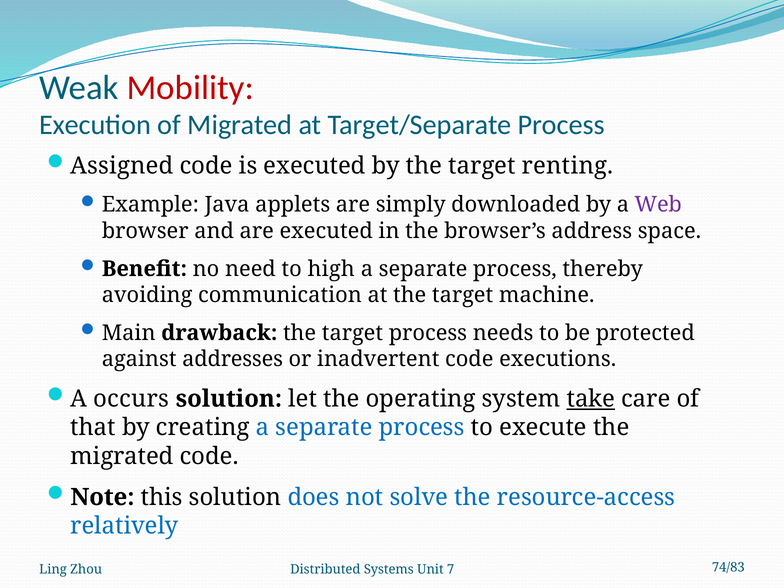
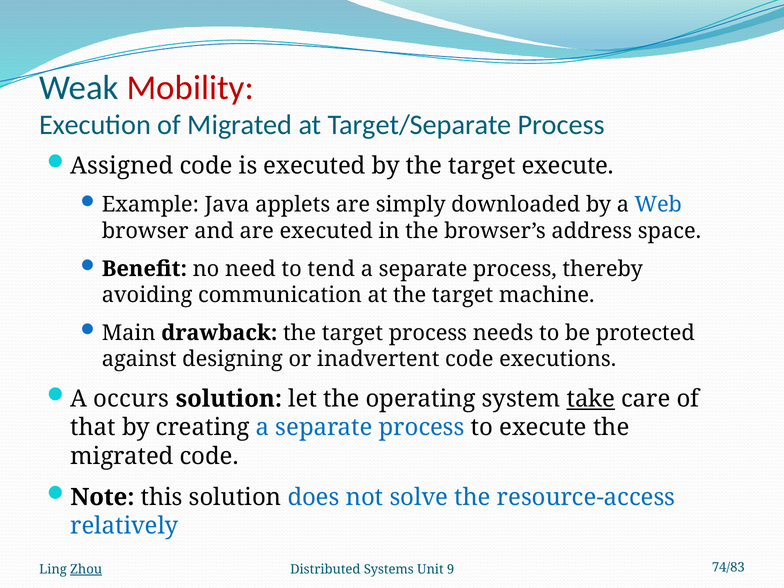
target renting: renting -> execute
Web colour: purple -> blue
high: high -> tend
addresses: addresses -> designing
Zhou underline: none -> present
7: 7 -> 9
